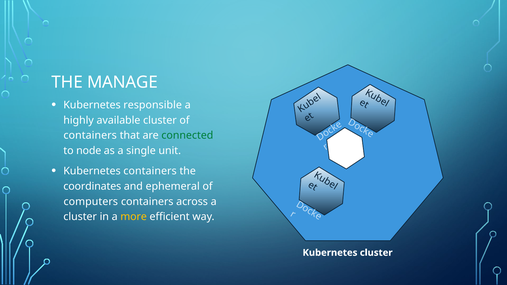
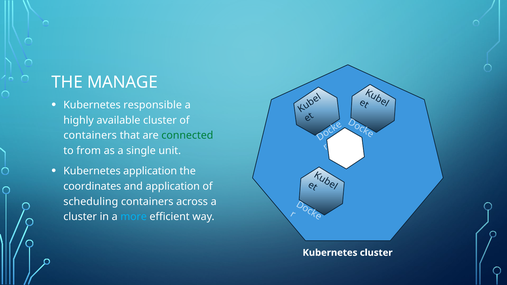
node: node -> from
Kubernetes containers: containers -> application
and ephemeral: ephemeral -> application
computers: computers -> scheduling
more colour: yellow -> light blue
